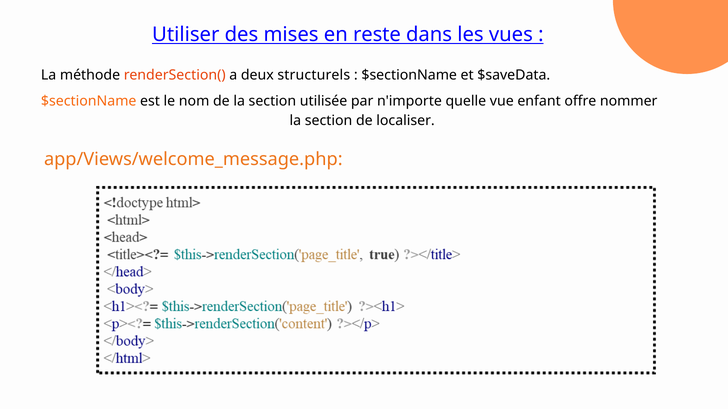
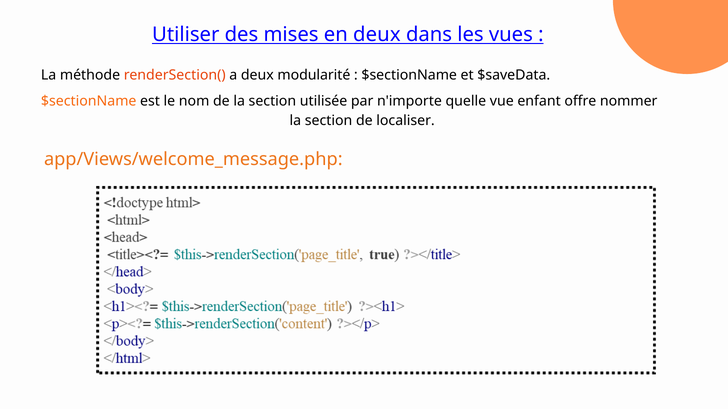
en reste: reste -> deux
structurels: structurels -> modularité
